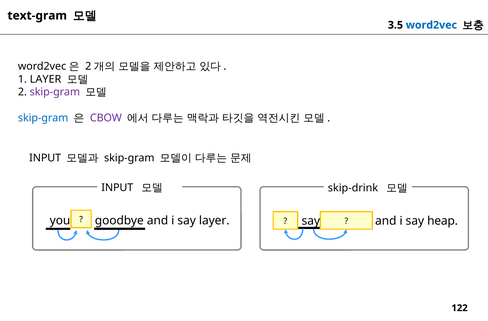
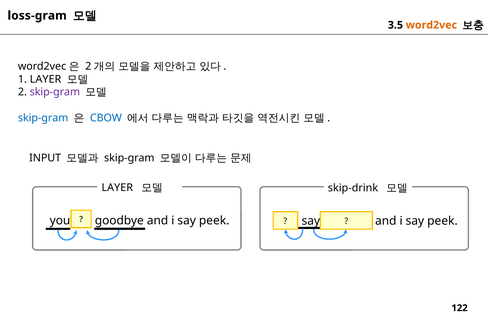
text-gram: text-gram -> loss-gram
word2vec colour: blue -> orange
CBOW colour: purple -> blue
INPUT at (117, 187): INPUT -> LAYER
layer at (214, 220): layer -> peek
heap at (443, 221): heap -> peek
